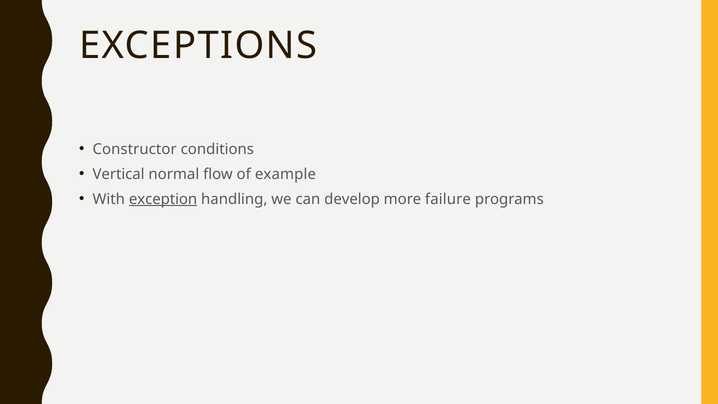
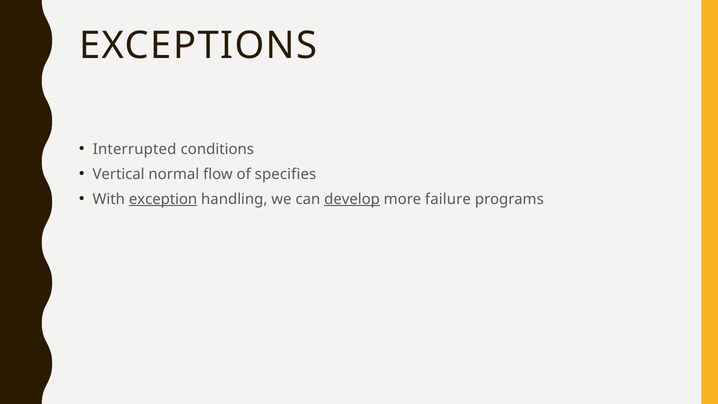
Constructor: Constructor -> Interrupted
example: example -> specifies
develop underline: none -> present
